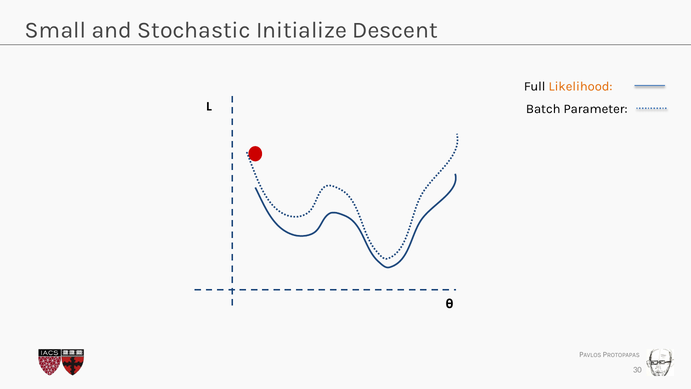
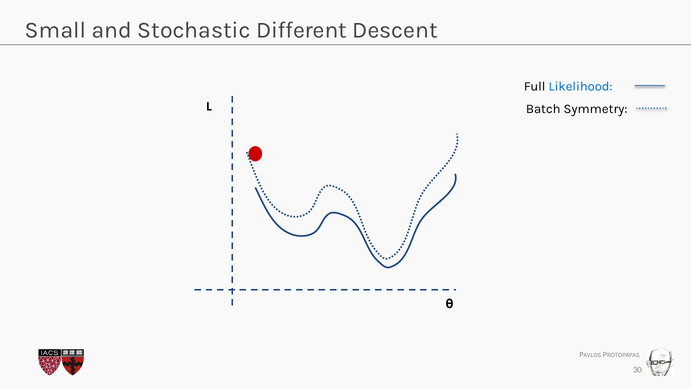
Initialize: Initialize -> Different
Likelihood colour: orange -> blue
Parameter: Parameter -> Symmetry
